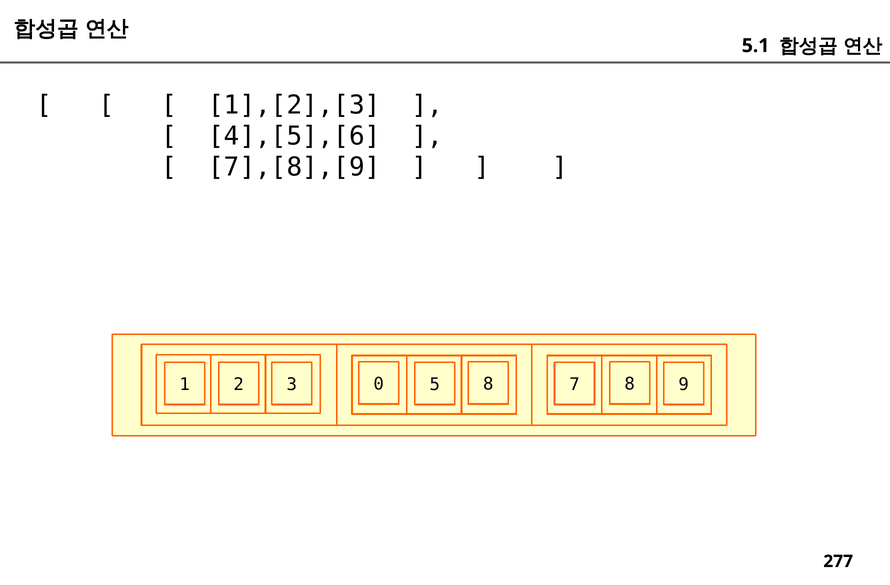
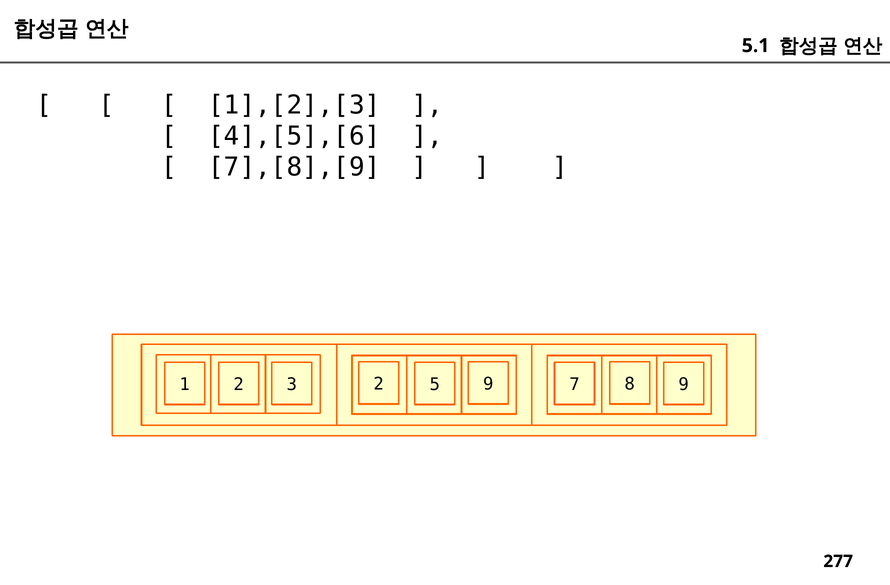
3 0: 0 -> 2
5 8: 8 -> 9
